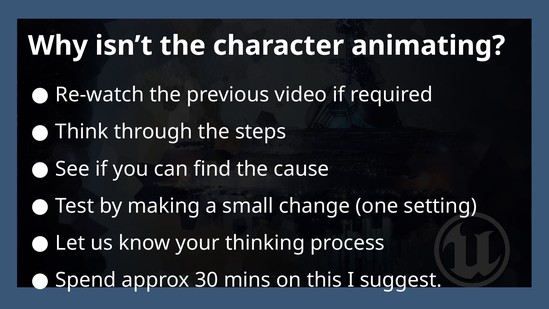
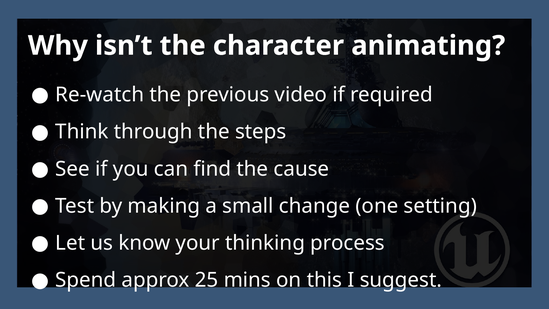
30: 30 -> 25
